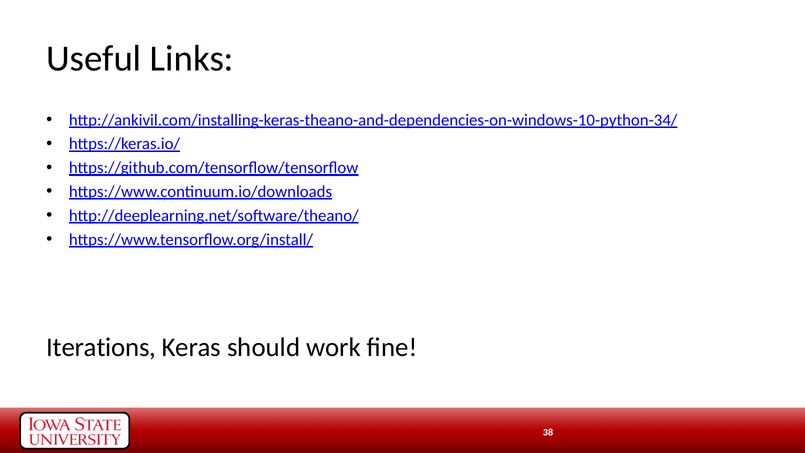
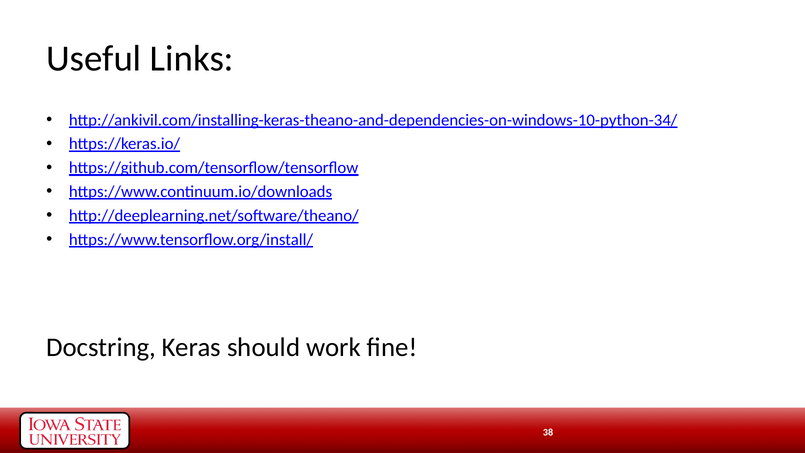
Iterations: Iterations -> Docstring
